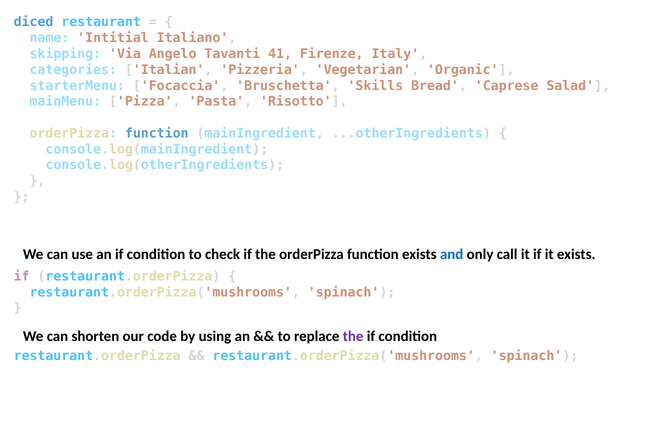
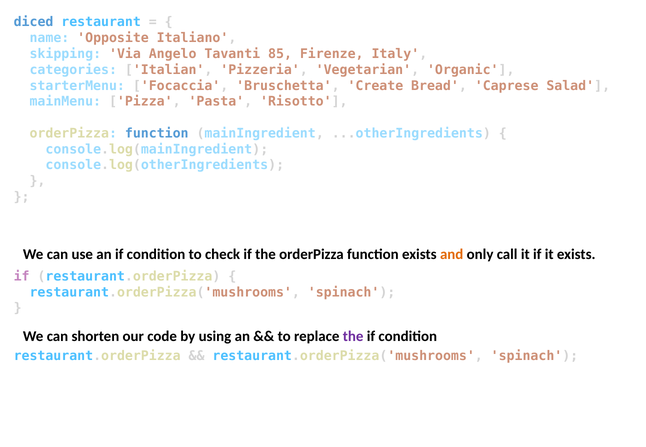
Intitial: Intitial -> Opposite
41: 41 -> 85
Skills: Skills -> Create
and colour: blue -> orange
